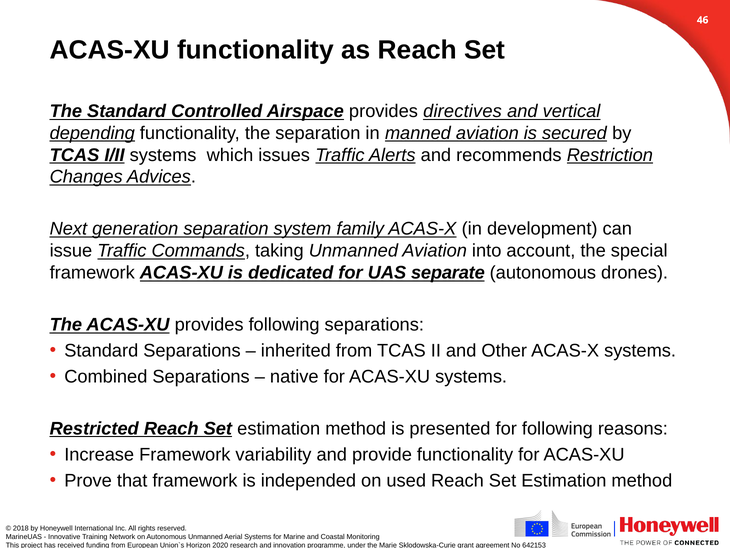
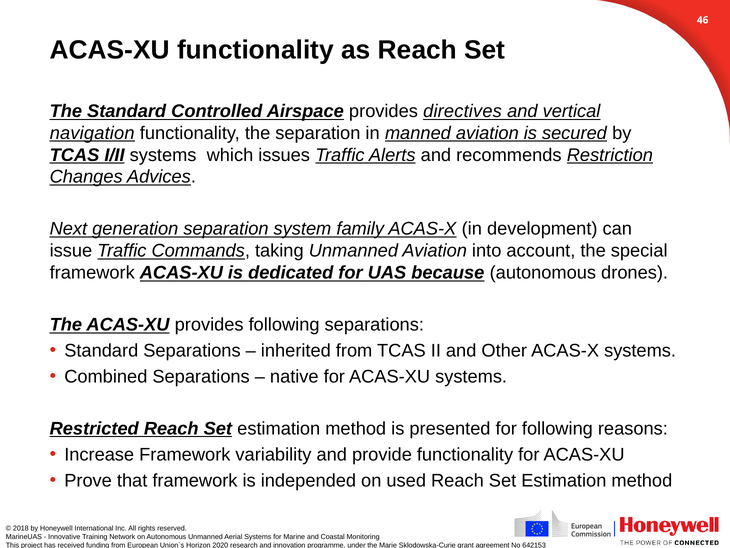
depending: depending -> navigation
separate: separate -> because
